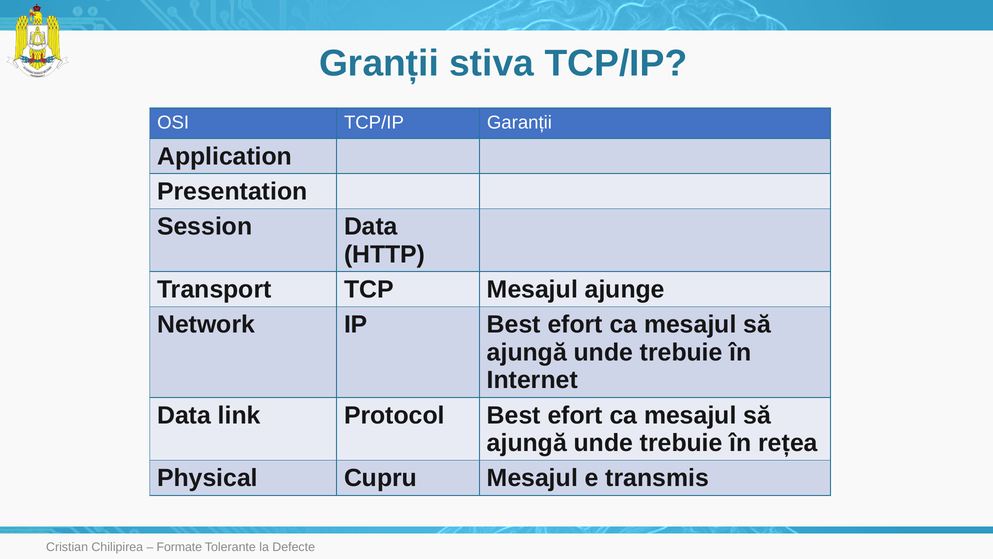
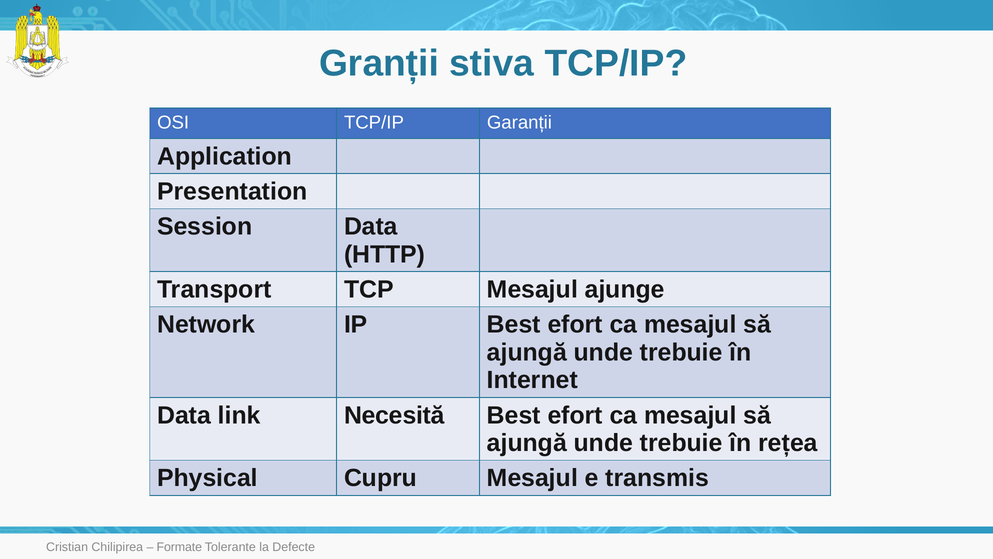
Protocol: Protocol -> Necesită
